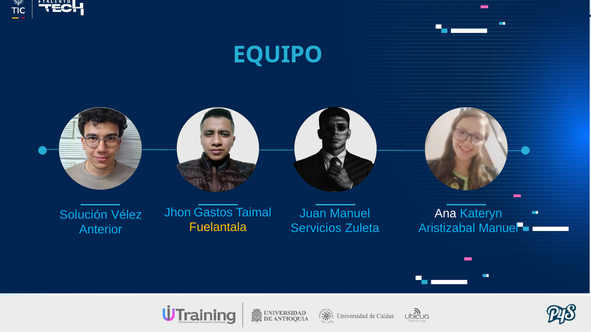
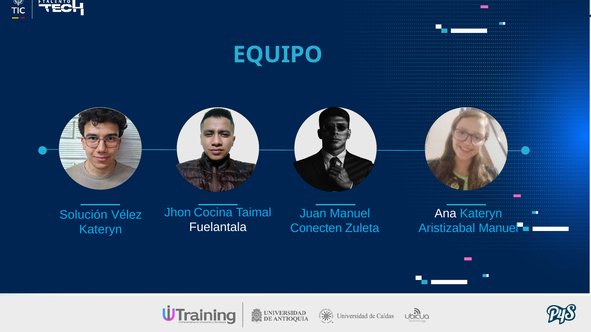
Gastos: Gastos -> Cocina
Fuelantala colour: yellow -> white
Servicios: Servicios -> Conecten
Anterior at (101, 230): Anterior -> Kateryn
